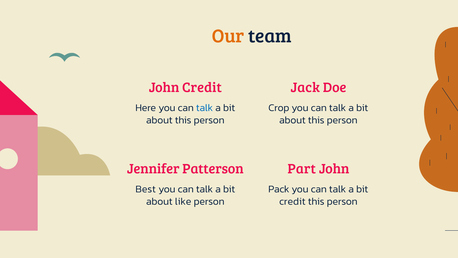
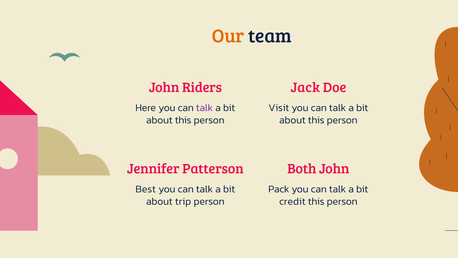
John Credit: Credit -> Riders
talk at (204, 108) colour: blue -> purple
Crop: Crop -> Visit
Part: Part -> Both
like: like -> trip
